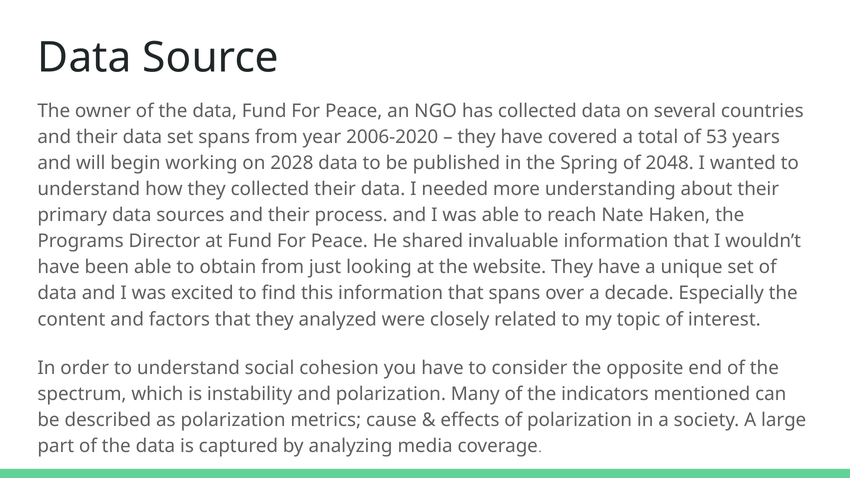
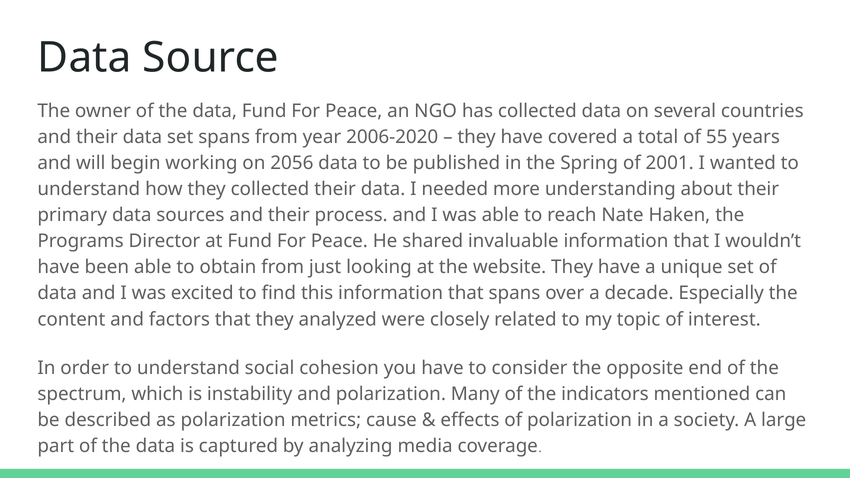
53: 53 -> 55
2028: 2028 -> 2056
2048: 2048 -> 2001
